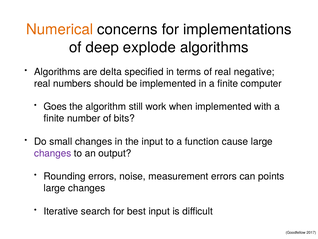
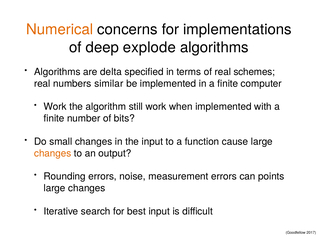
negative: negative -> schemes
should: should -> similar
Goes at (55, 106): Goes -> Work
changes at (53, 153) colour: purple -> orange
